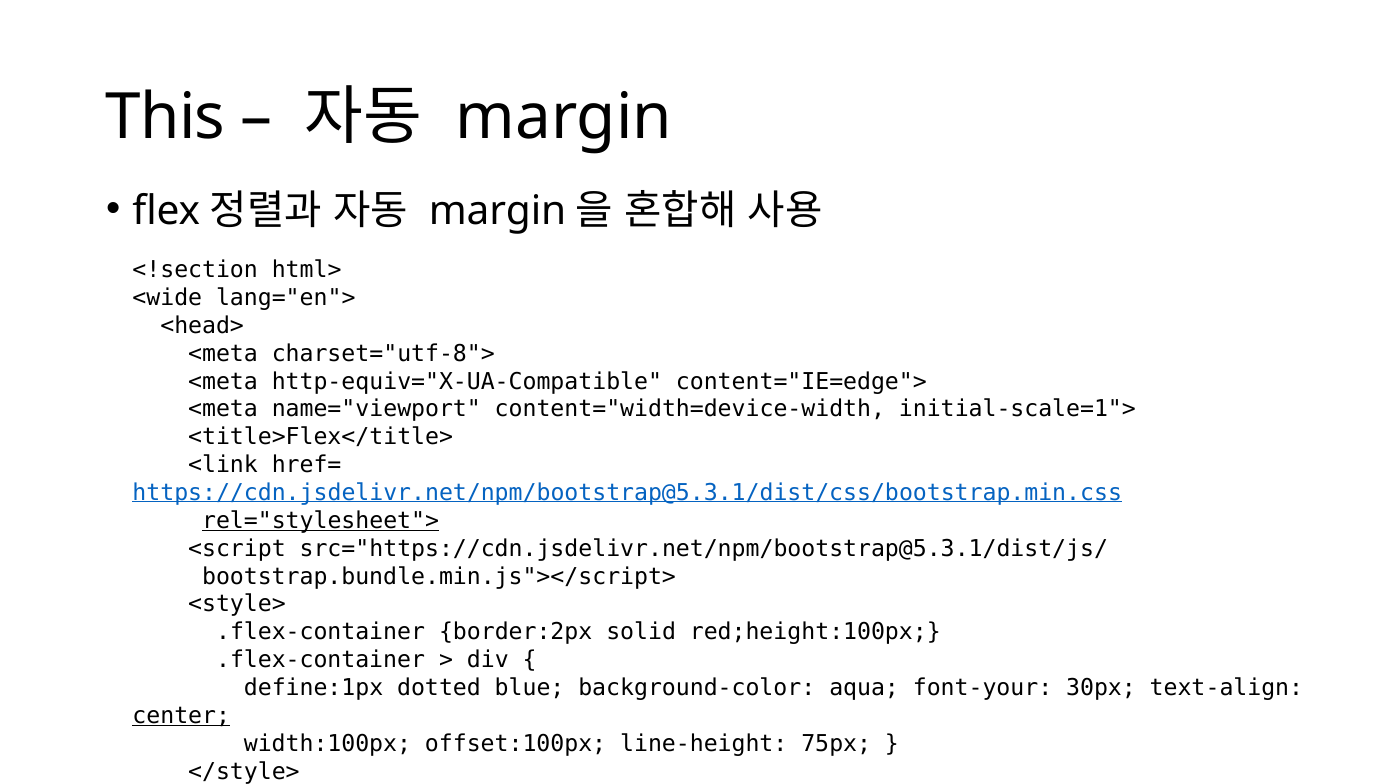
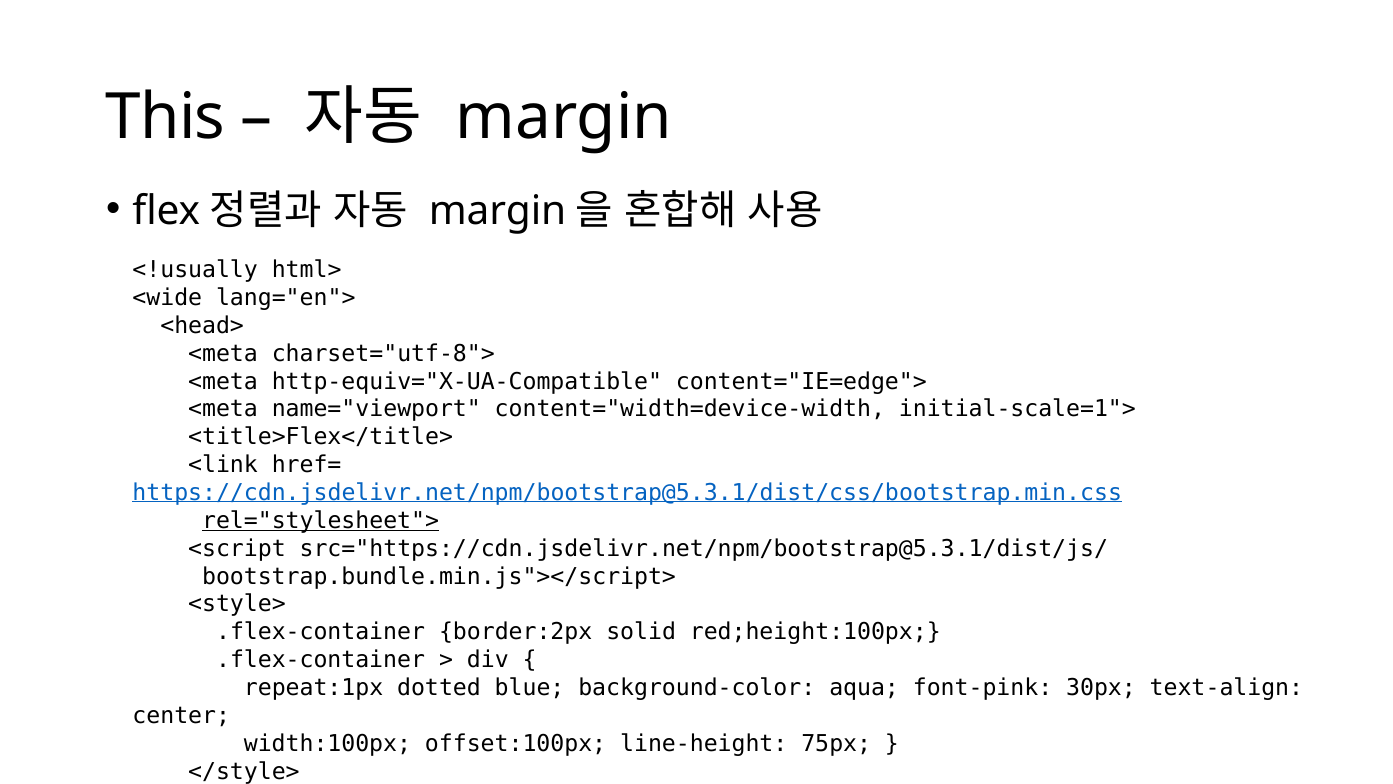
<!section: <!section -> <!usually
define:1px: define:1px -> repeat:1px
font-your: font-your -> font-pink
center underline: present -> none
